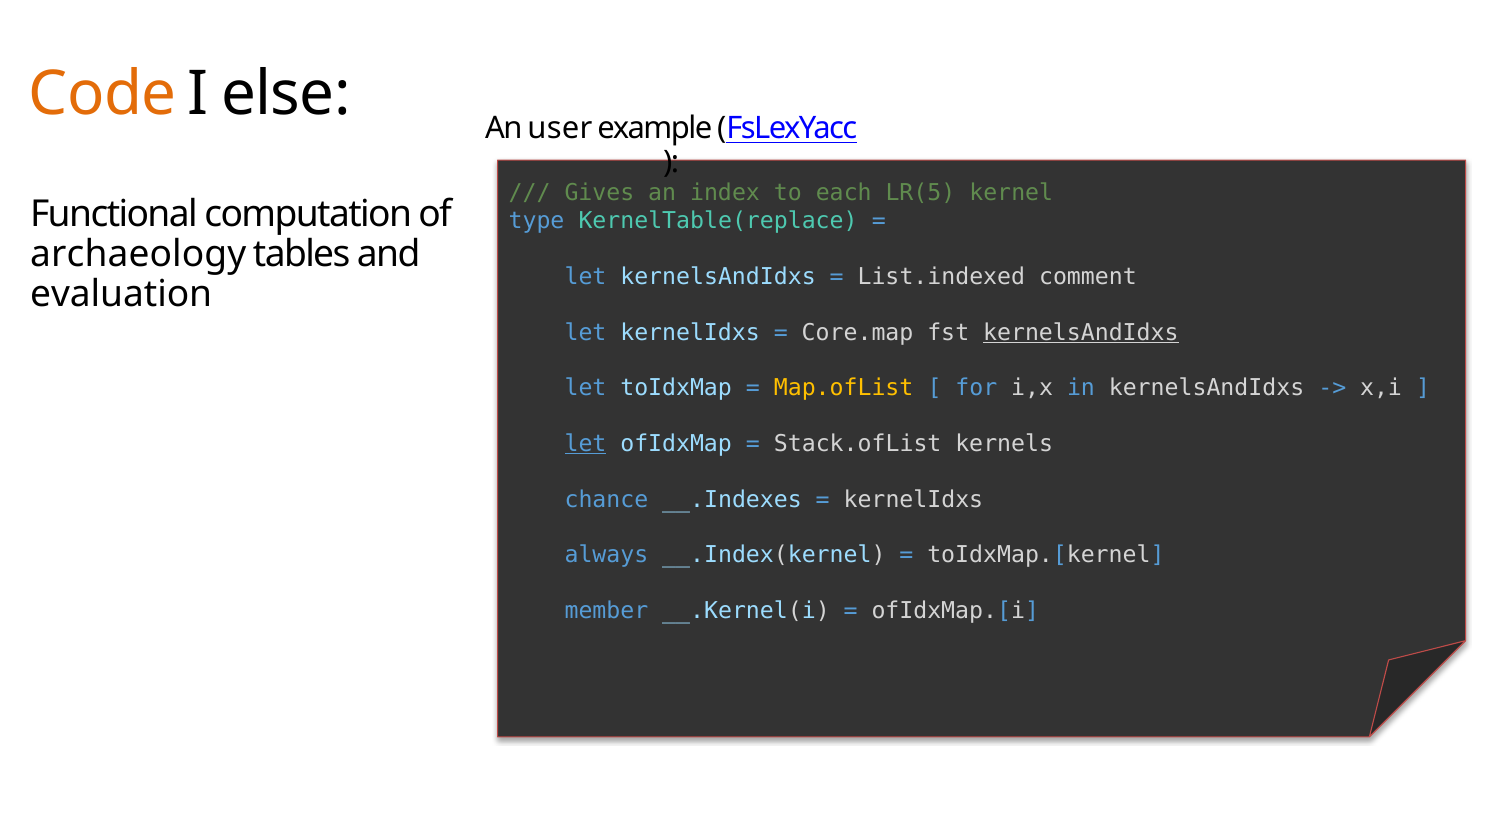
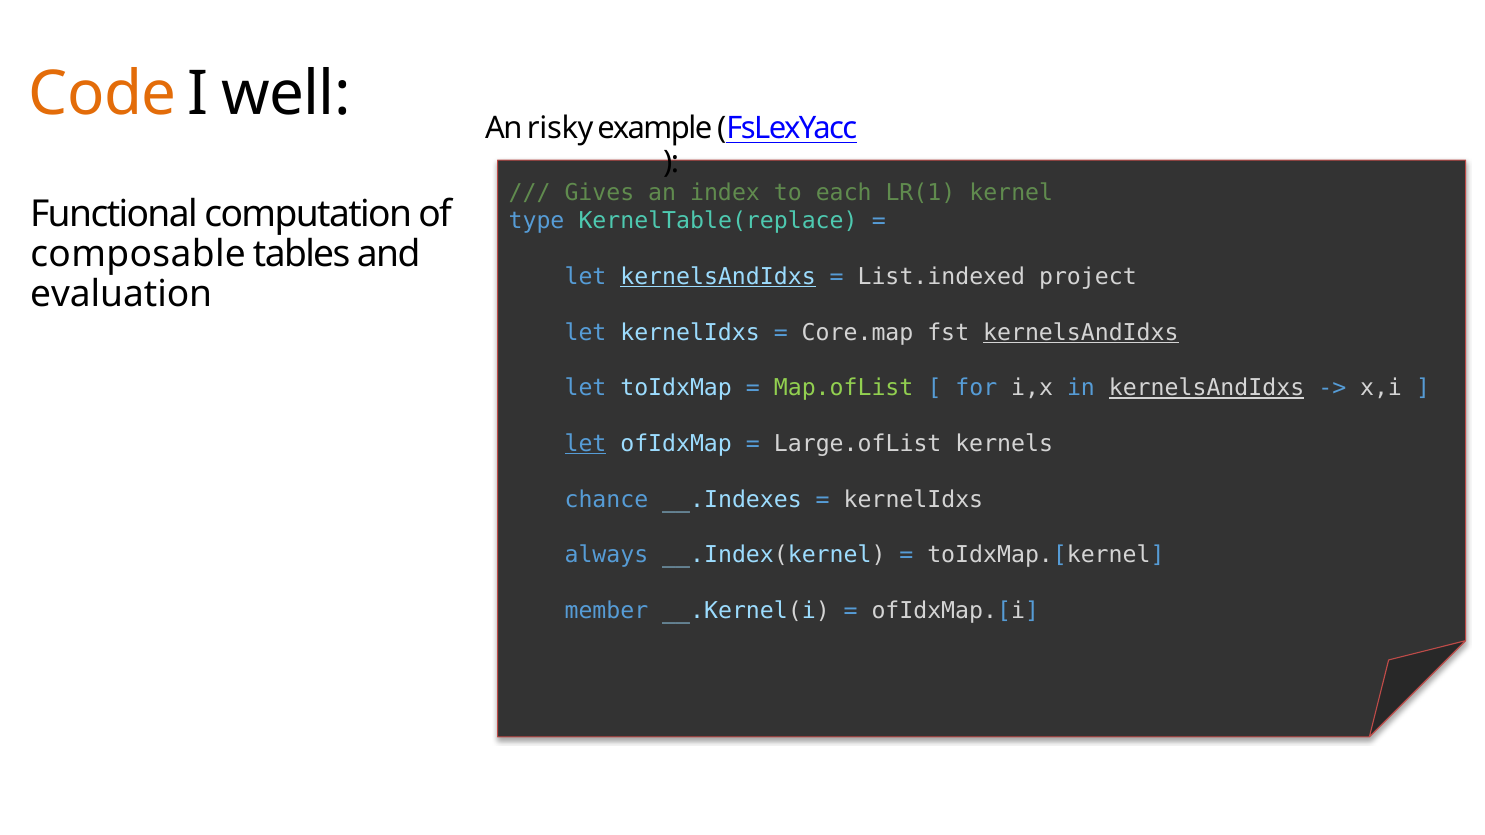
else: else -> well
user: user -> risky
LR(5: LR(5 -> LR(1
archaeology: archaeology -> composable
kernelsAndIdxs at (718, 277) underline: none -> present
comment: comment -> project
Map.ofList colour: yellow -> light green
kernelsAndIdxs at (1207, 388) underline: none -> present
Stack.ofList: Stack.ofList -> Large.ofList
